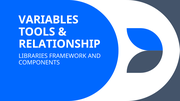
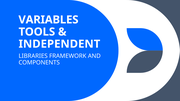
RELATIONSHIP: RELATIONSHIP -> INDEPENDENT
